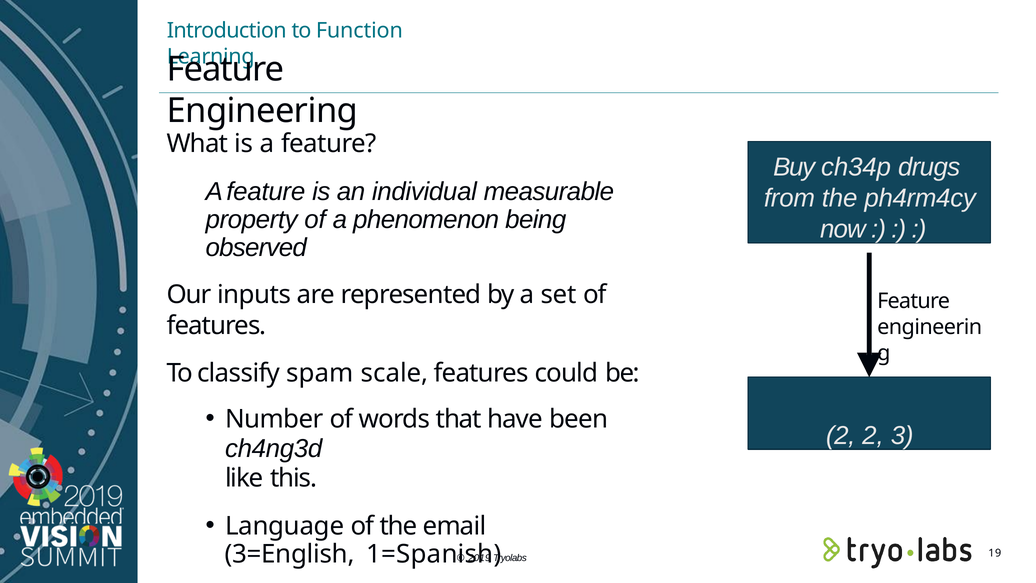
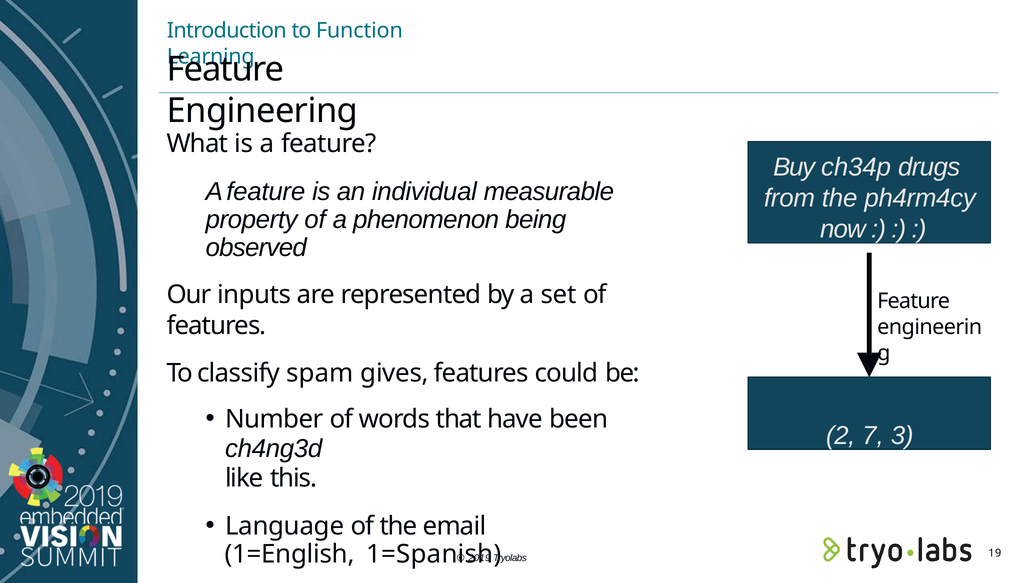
scale: scale -> gives
2 2: 2 -> 7
3=English: 3=English -> 1=English
